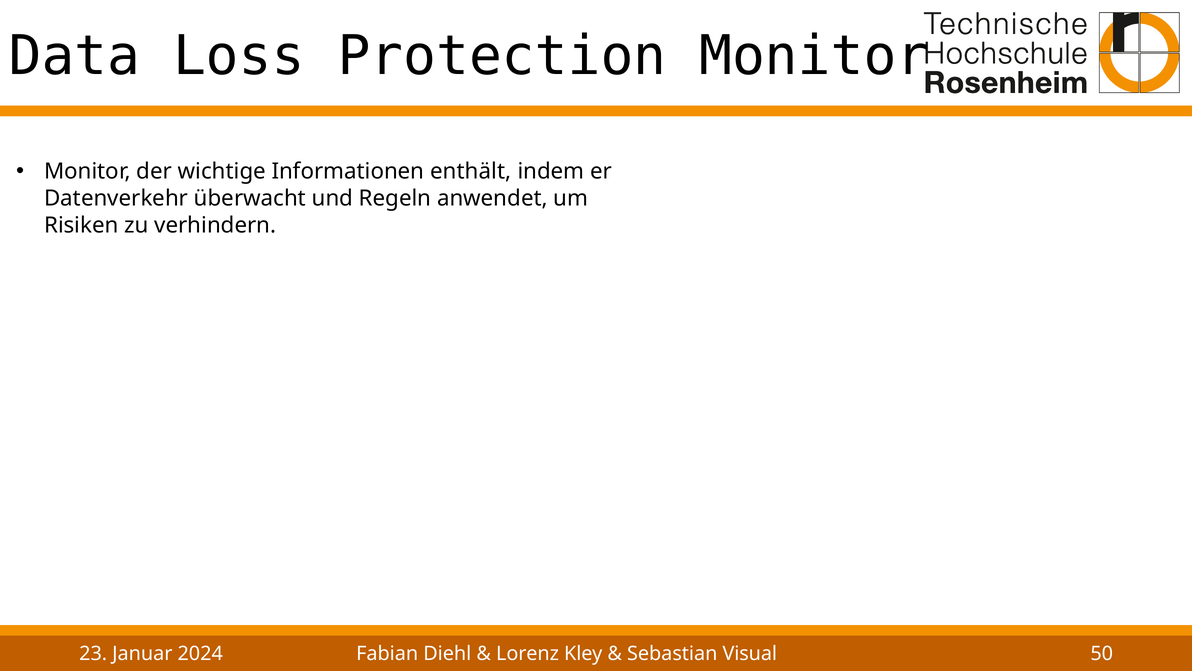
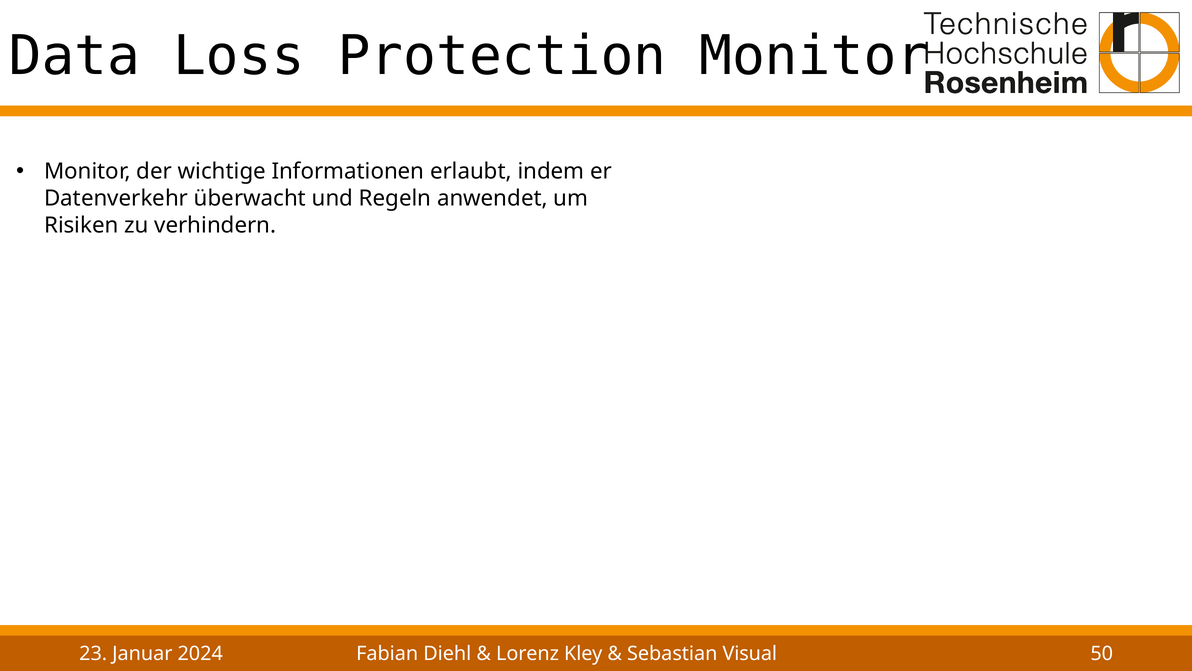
enthält: enthält -> erlaubt
